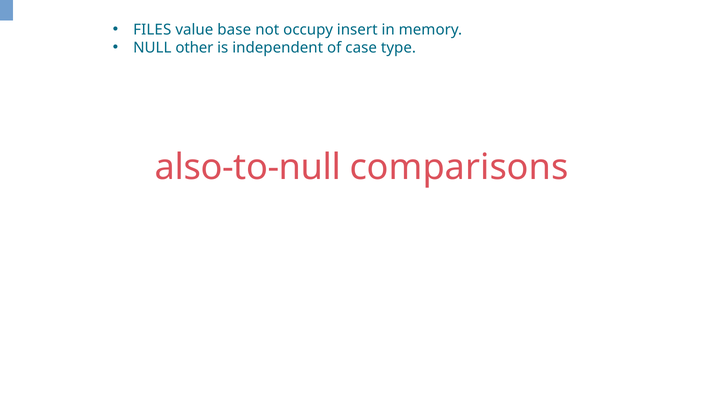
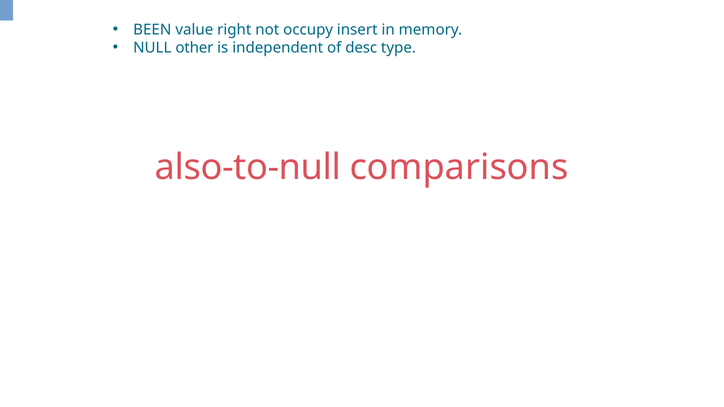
FILES: FILES -> BEEN
base: base -> right
case: case -> desc
